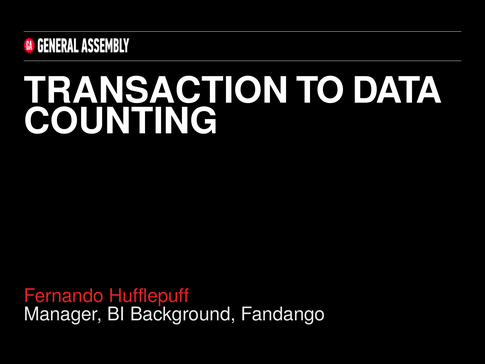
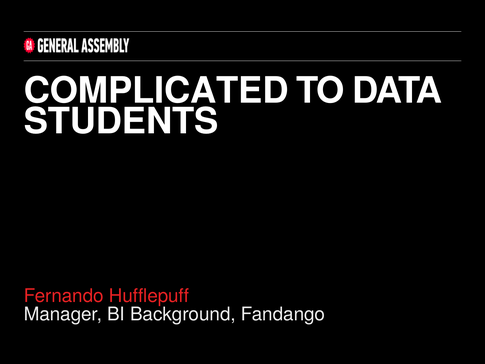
TRANSACTION: TRANSACTION -> COMPLICATED
COUNTING: COUNTING -> STUDENTS
